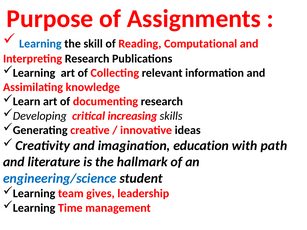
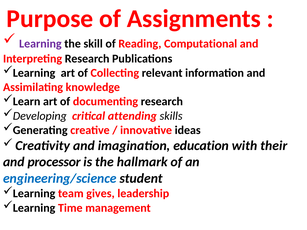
Learning at (40, 44) colour: blue -> purple
increasing: increasing -> attending
path: path -> their
literature: literature -> processor
